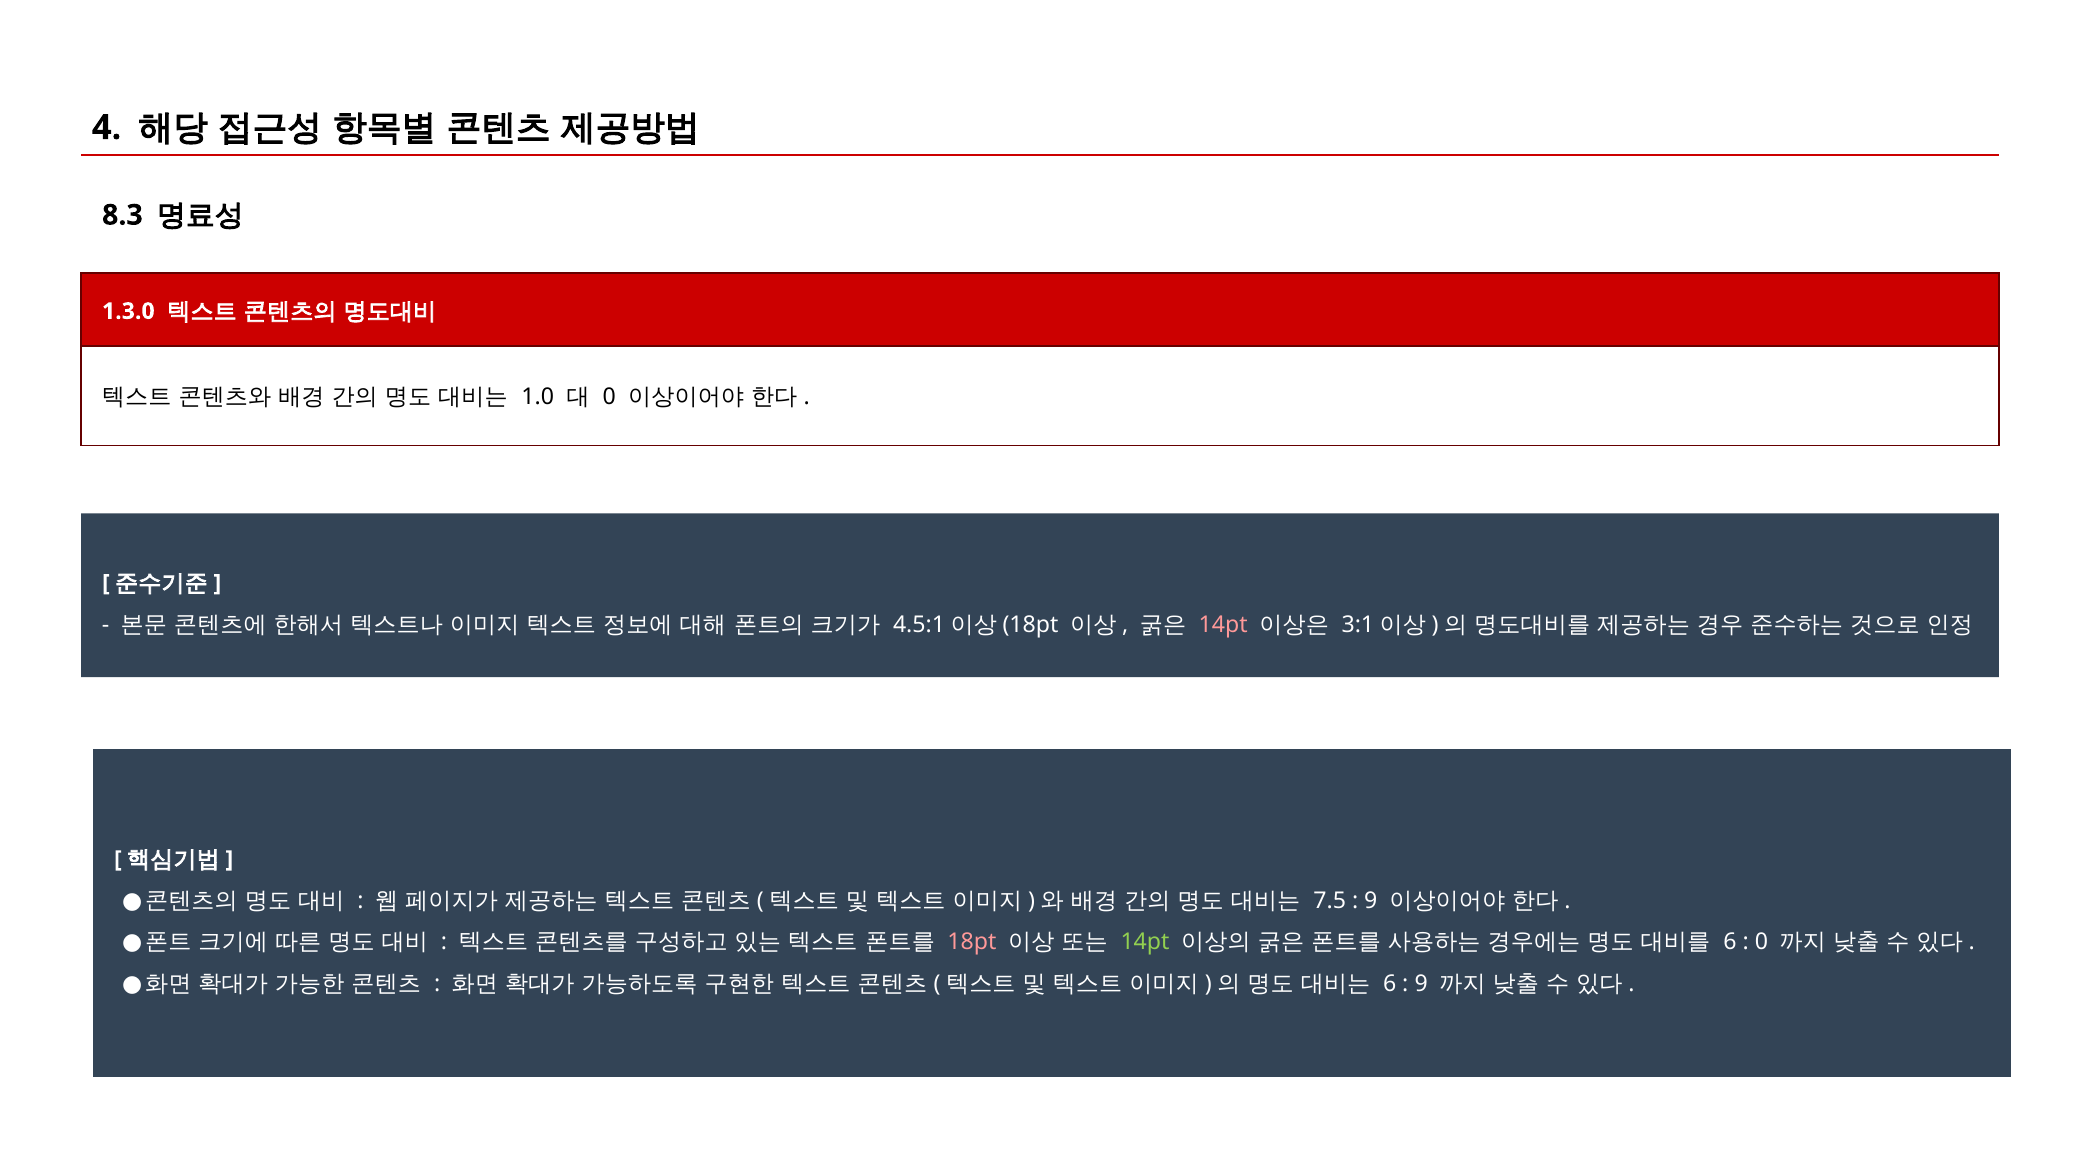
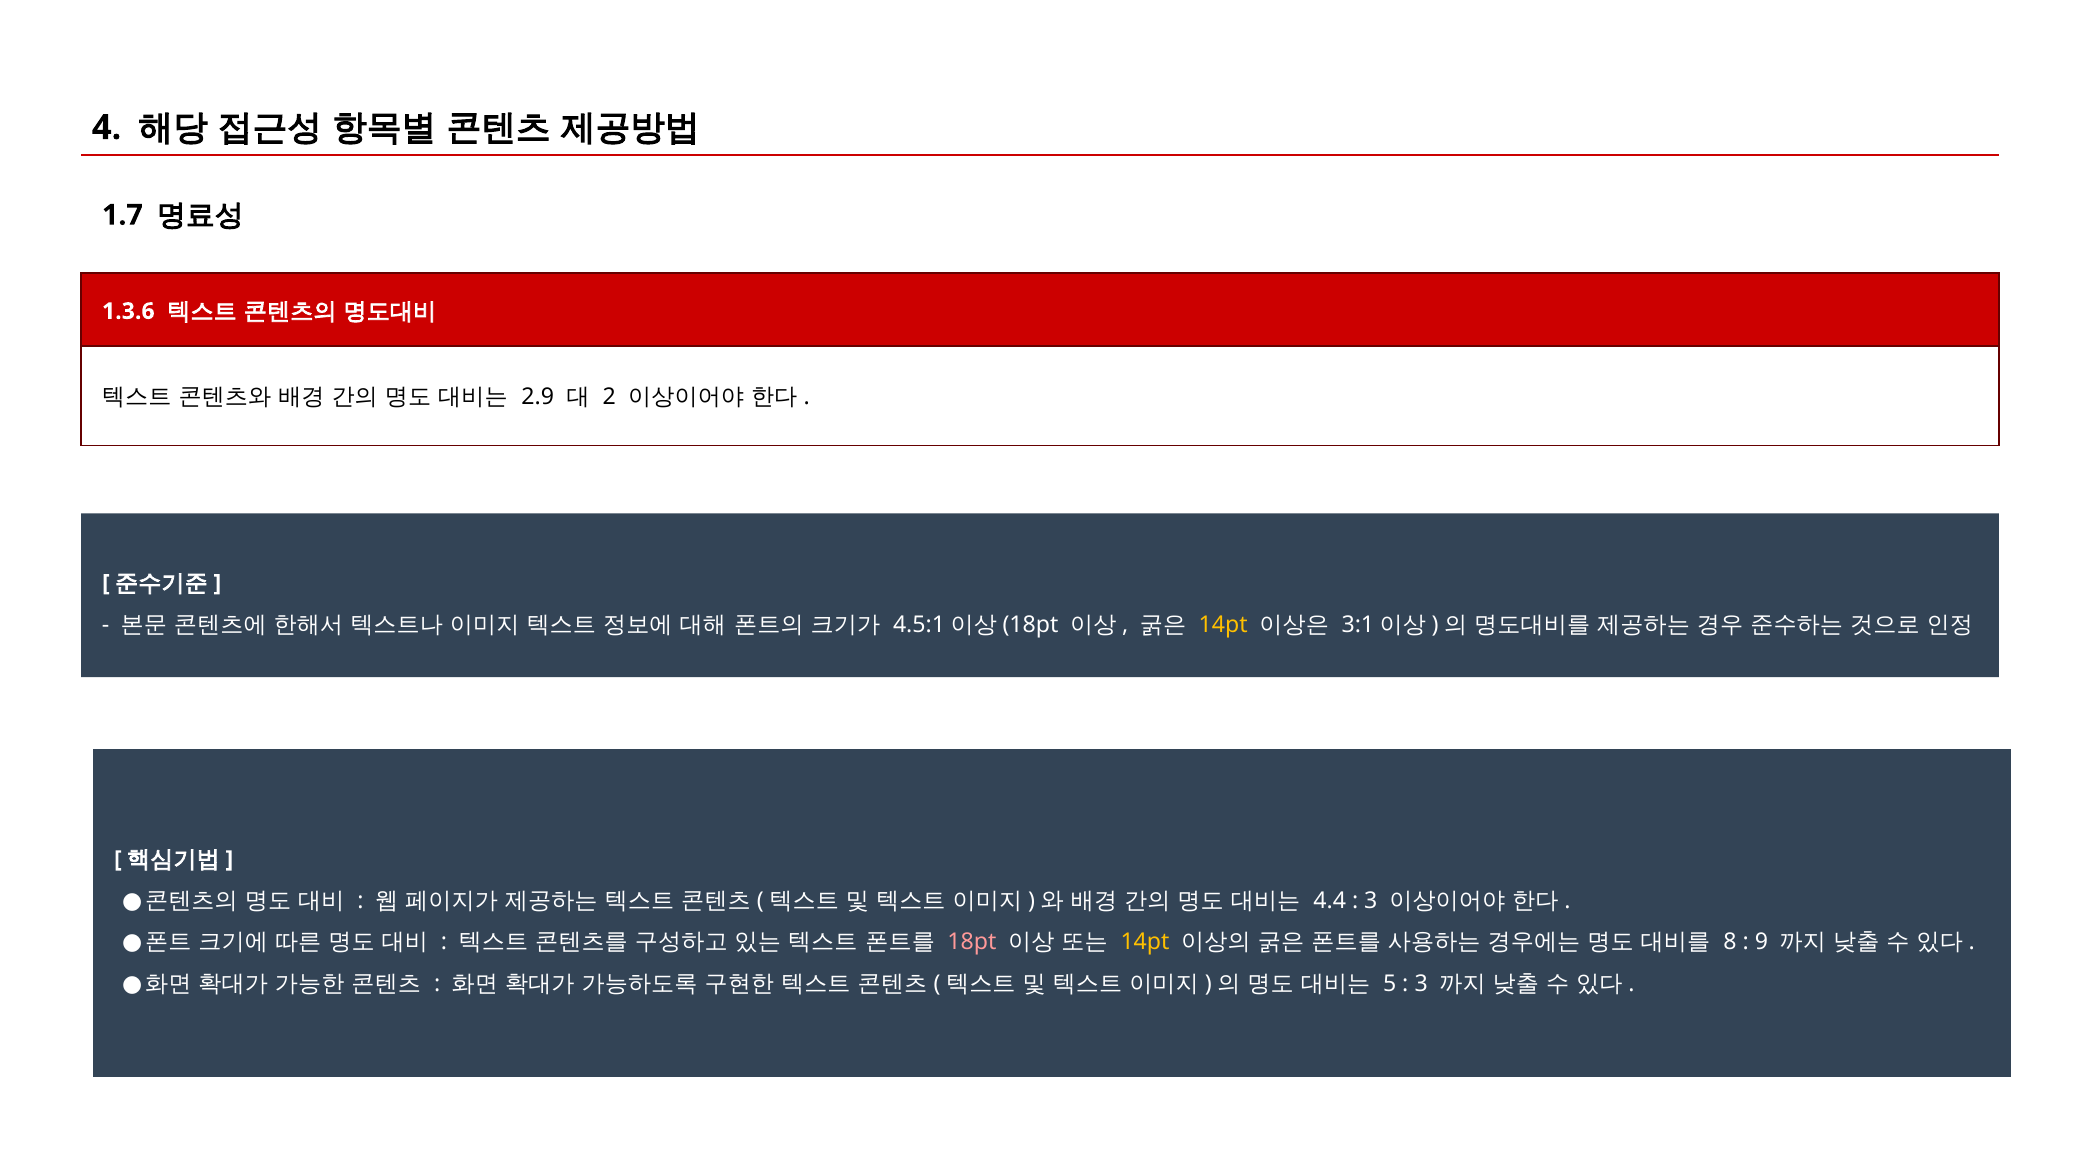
8.3: 8.3 -> 1.7
1.3.0: 1.3.0 -> 1.3.6
1.0: 1.0 -> 2.9
0 at (609, 397): 0 -> 2
14pt at (1223, 625) colour: pink -> yellow
7.5: 7.5 -> 4.4
9 at (1371, 901): 9 -> 3
14pt at (1145, 942) colour: light green -> yellow
6 at (1730, 942): 6 -> 8
0 at (1762, 942): 0 -> 9
6 at (1390, 984): 6 -> 5
9 at (1421, 984): 9 -> 3
